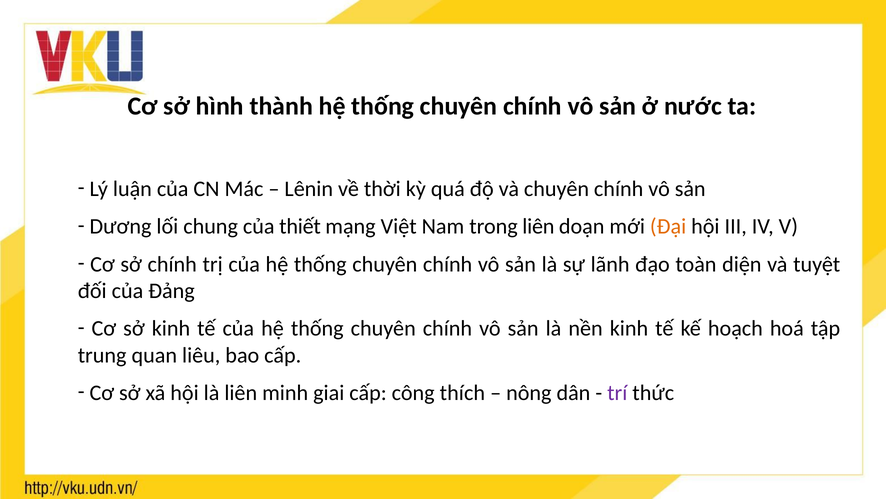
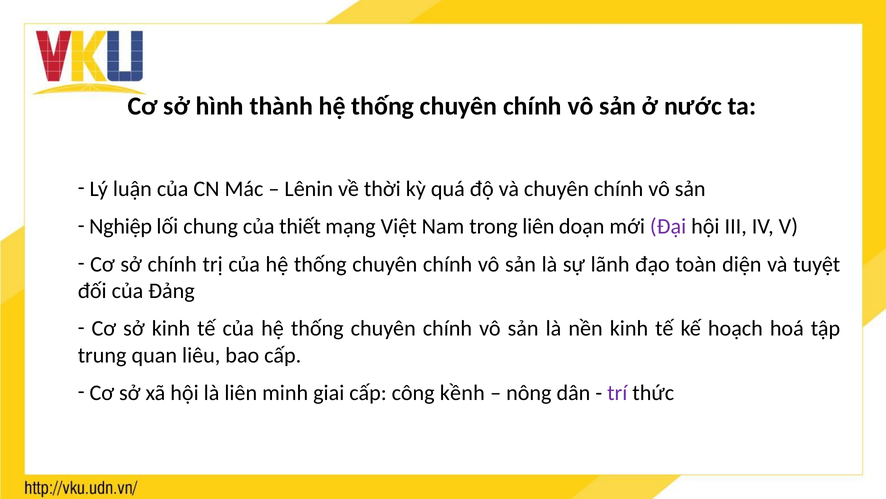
Dương: Dương -> Nghiệp
Đại colour: orange -> purple
thích: thích -> kềnh
